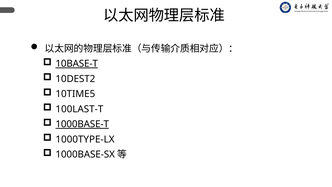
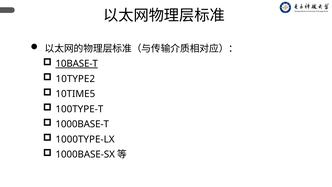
10DEST2: 10DEST2 -> 10TYPE2
100LAST-T: 100LAST-T -> 100TYPE-T
1000BASE-T underline: present -> none
